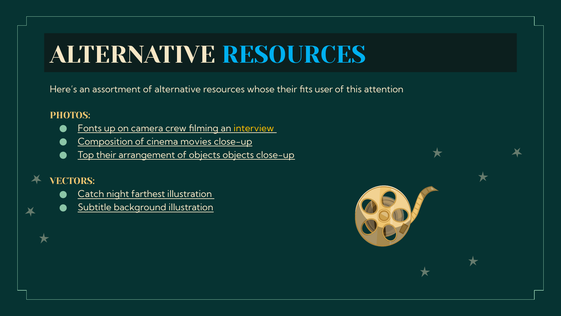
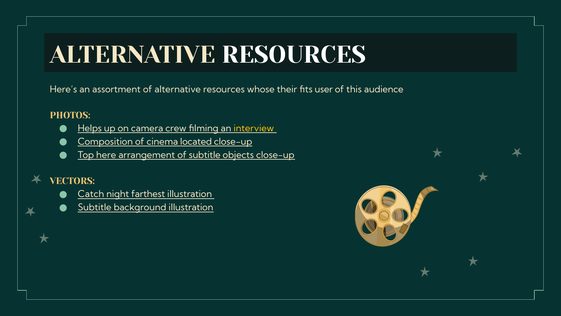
RESOURCES at (294, 55) colour: light blue -> white
attention: attention -> audience
Fonts: Fonts -> Helps
movies: movies -> located
Top their: their -> here
of objects: objects -> subtitle
